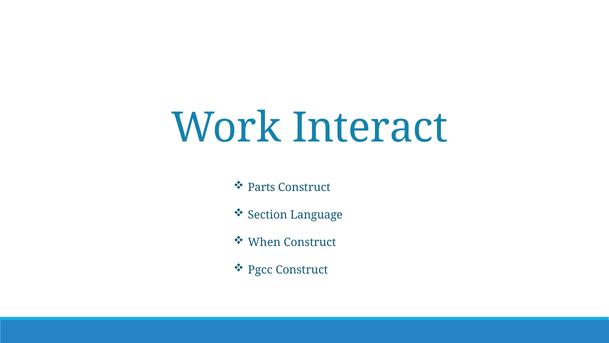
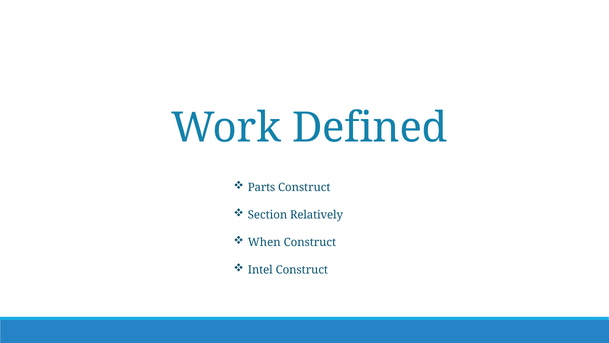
Interact: Interact -> Defined
Language: Language -> Relatively
Pgcc: Pgcc -> Intel
